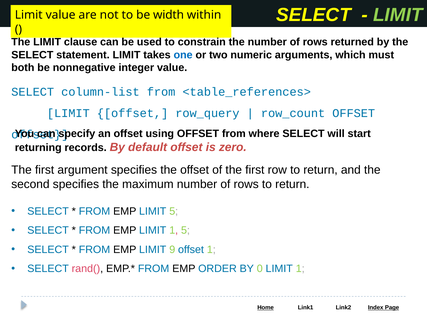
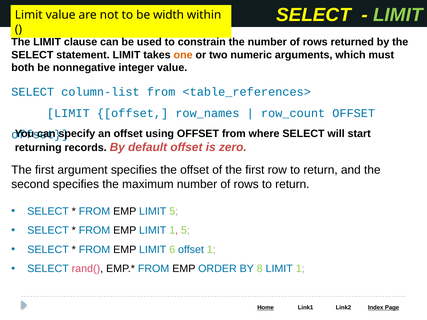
one colour: blue -> orange
row_query: row_query -> row_names
9: 9 -> 6
0: 0 -> 8
